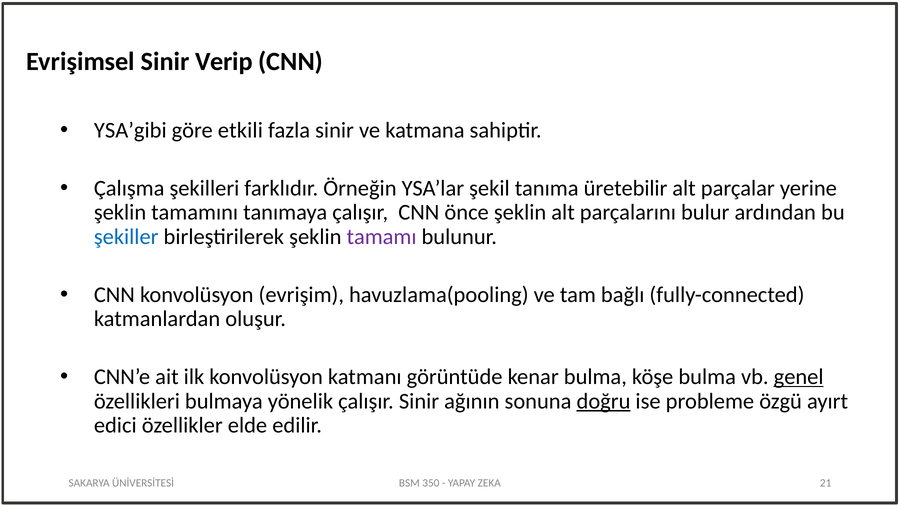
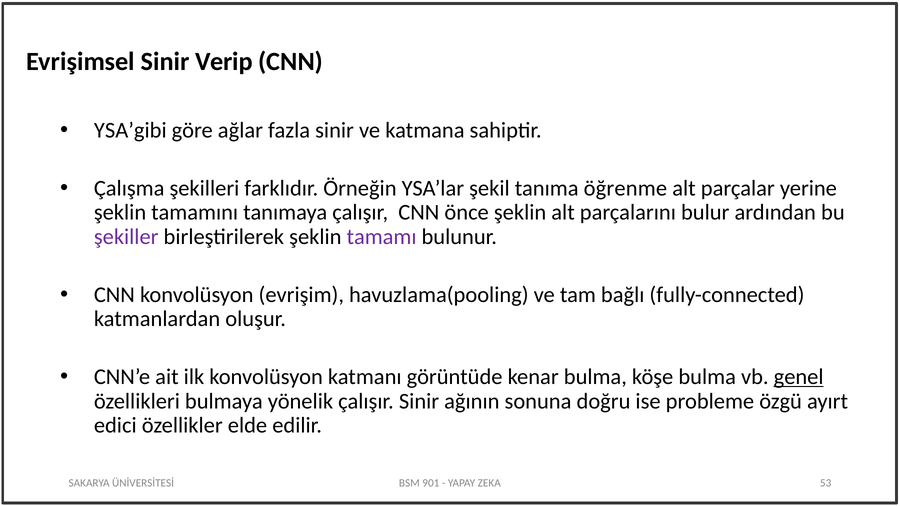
etkili: etkili -> ağlar
üretebilir: üretebilir -> öğrenme
şekiller colour: blue -> purple
doğru underline: present -> none
350: 350 -> 901
21: 21 -> 53
